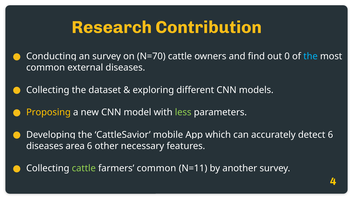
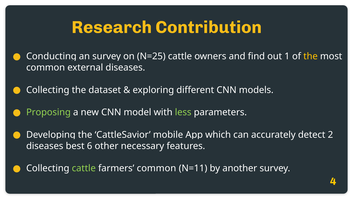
N=70: N=70 -> N=25
0: 0 -> 1
the at (311, 56) colour: light blue -> yellow
Proposing colour: yellow -> light green
detect 6: 6 -> 2
area: area -> best
